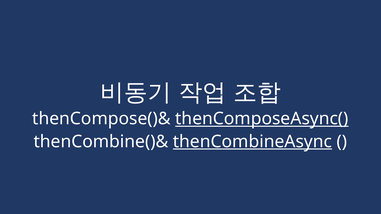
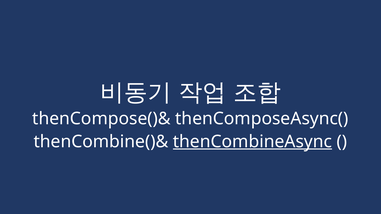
thenComposeAsync( underline: present -> none
